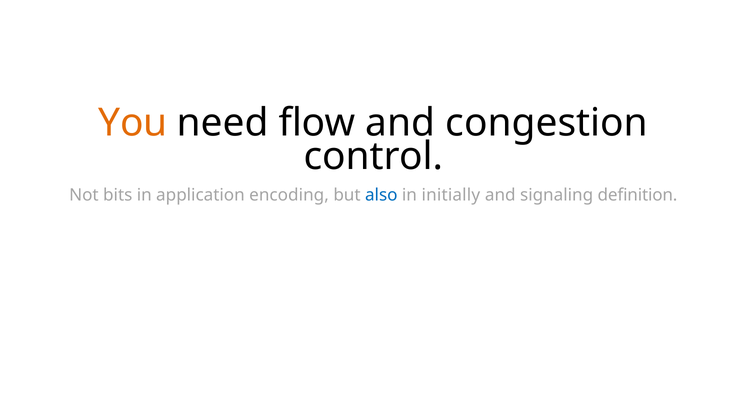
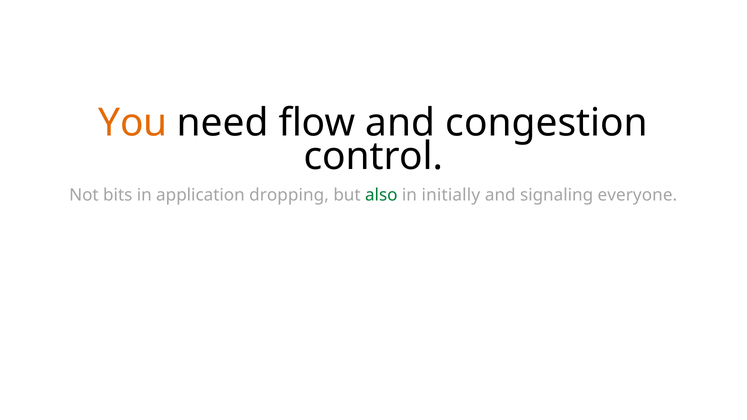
encoding: encoding -> dropping
also colour: blue -> green
definition: definition -> everyone
